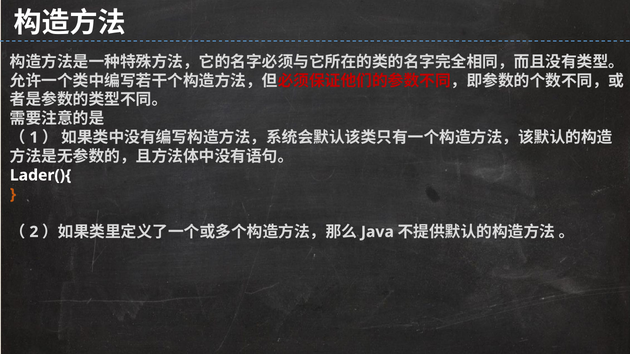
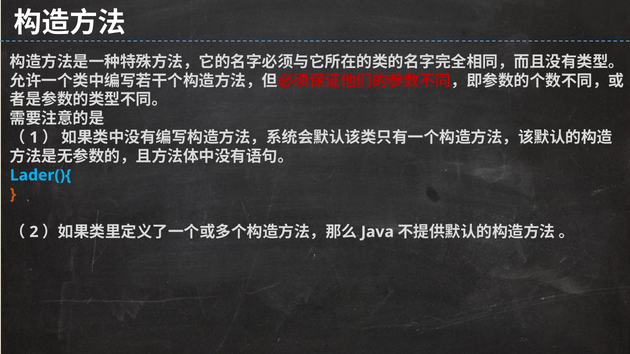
Lader(){ colour: white -> light blue
